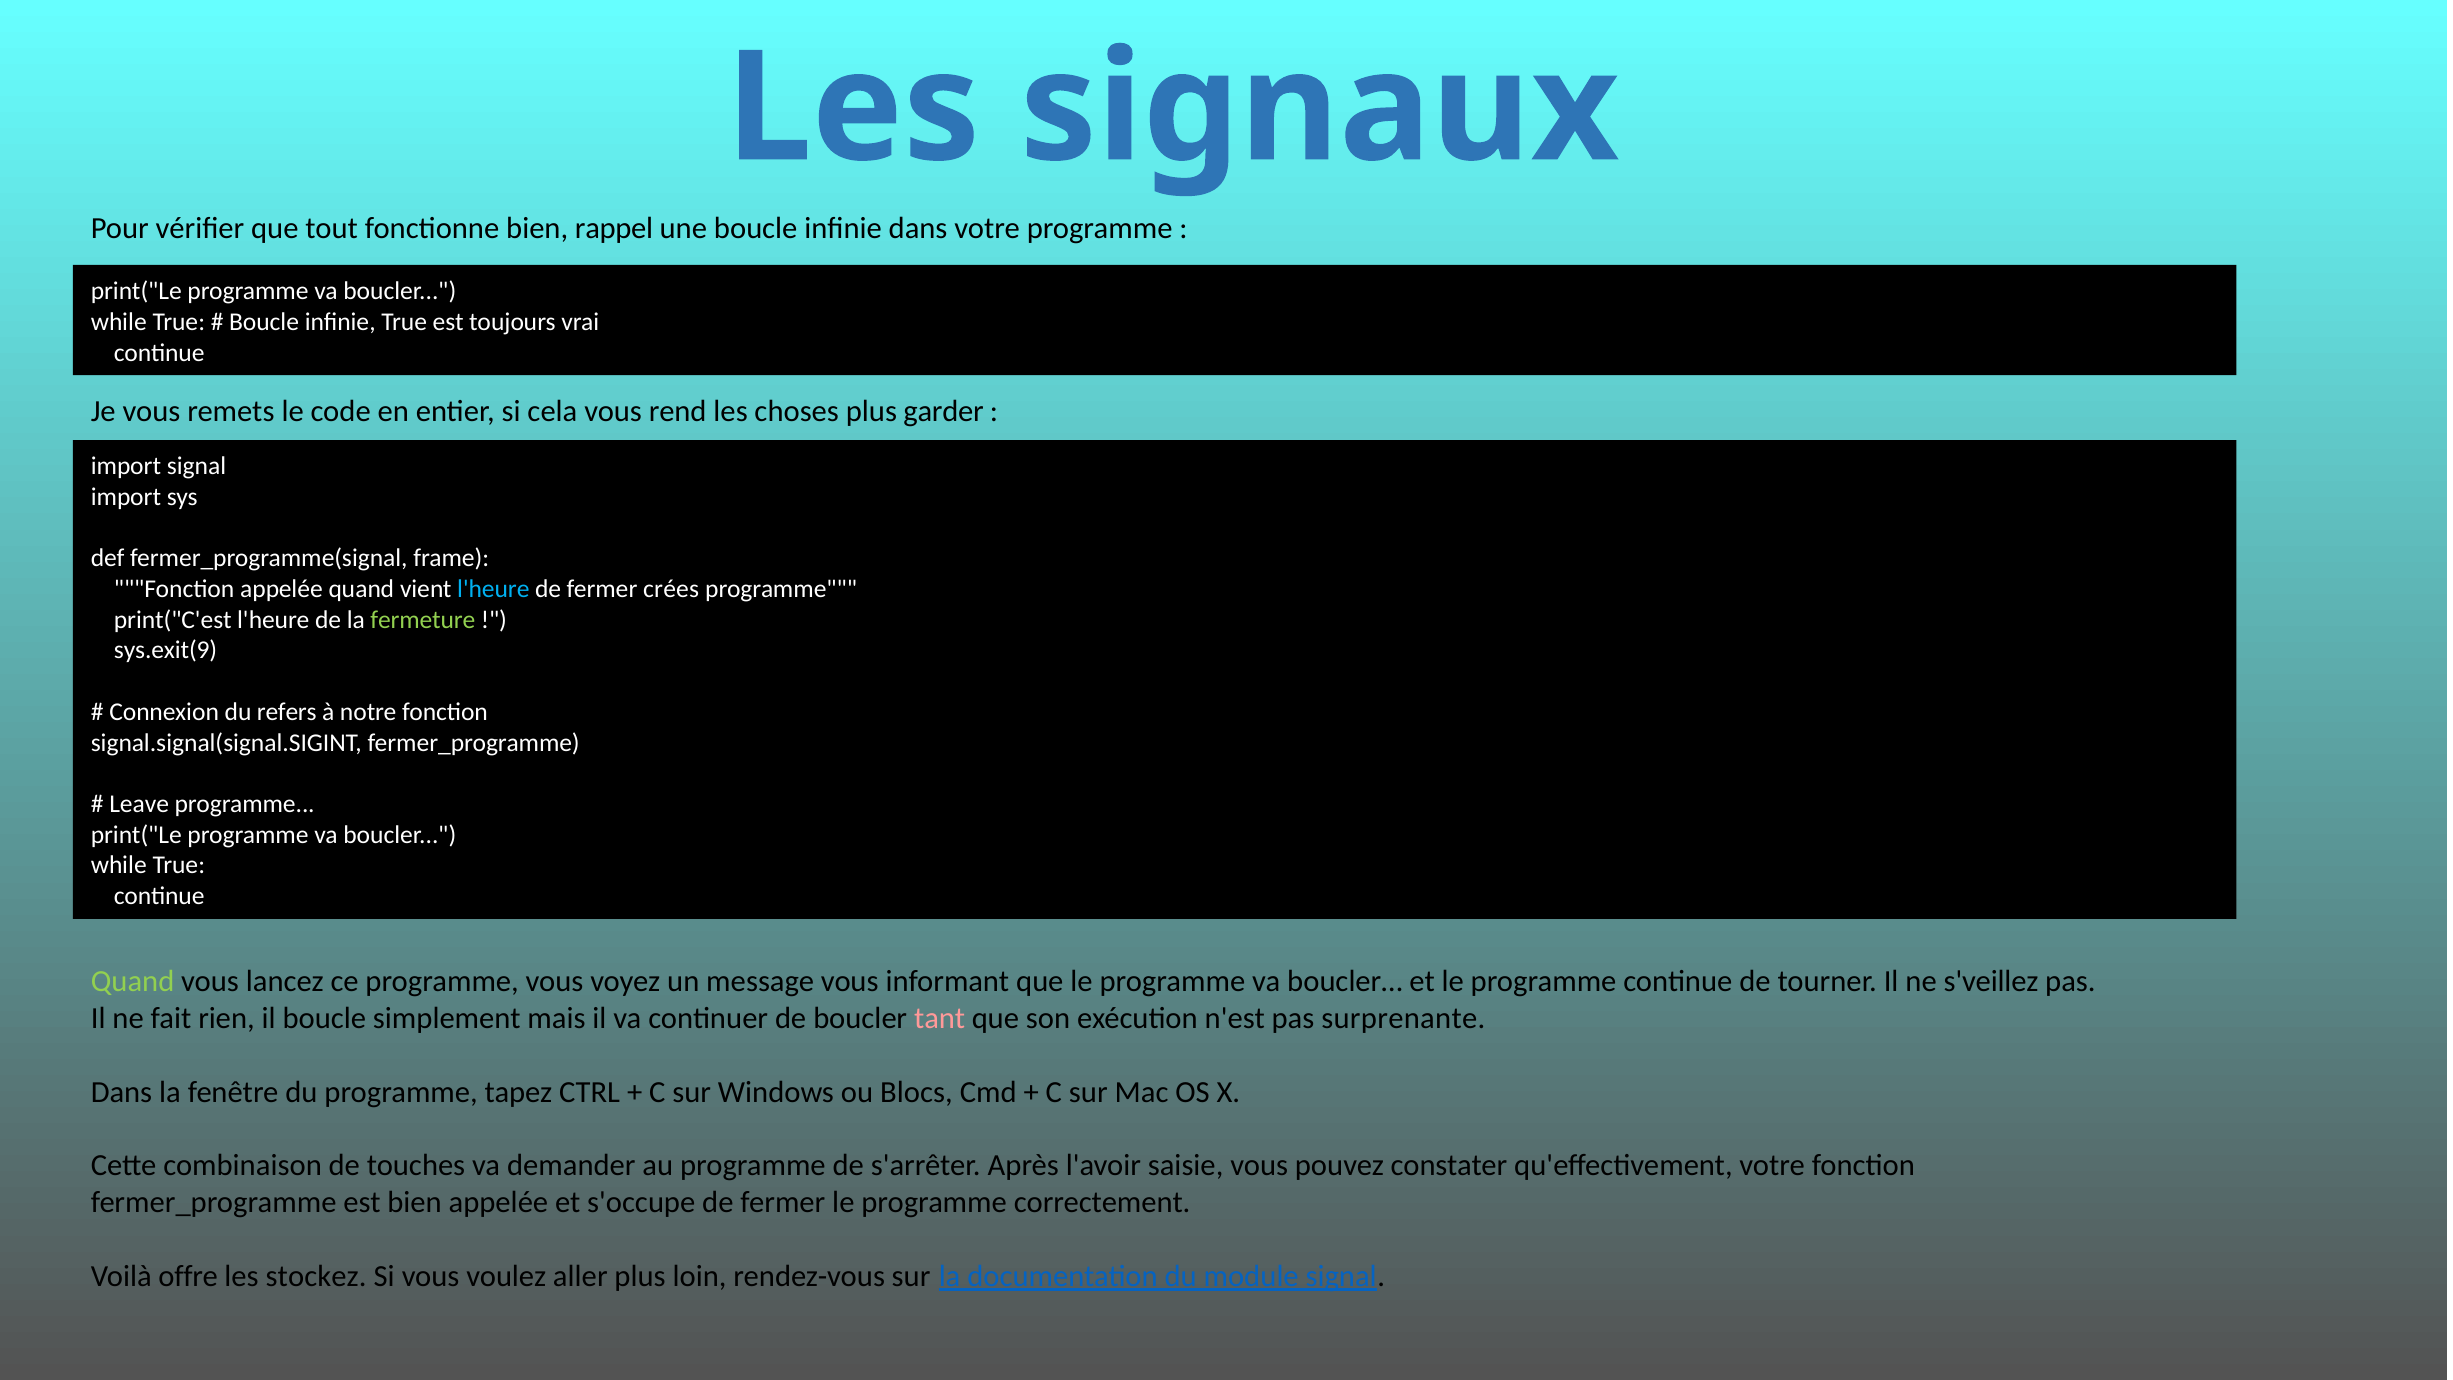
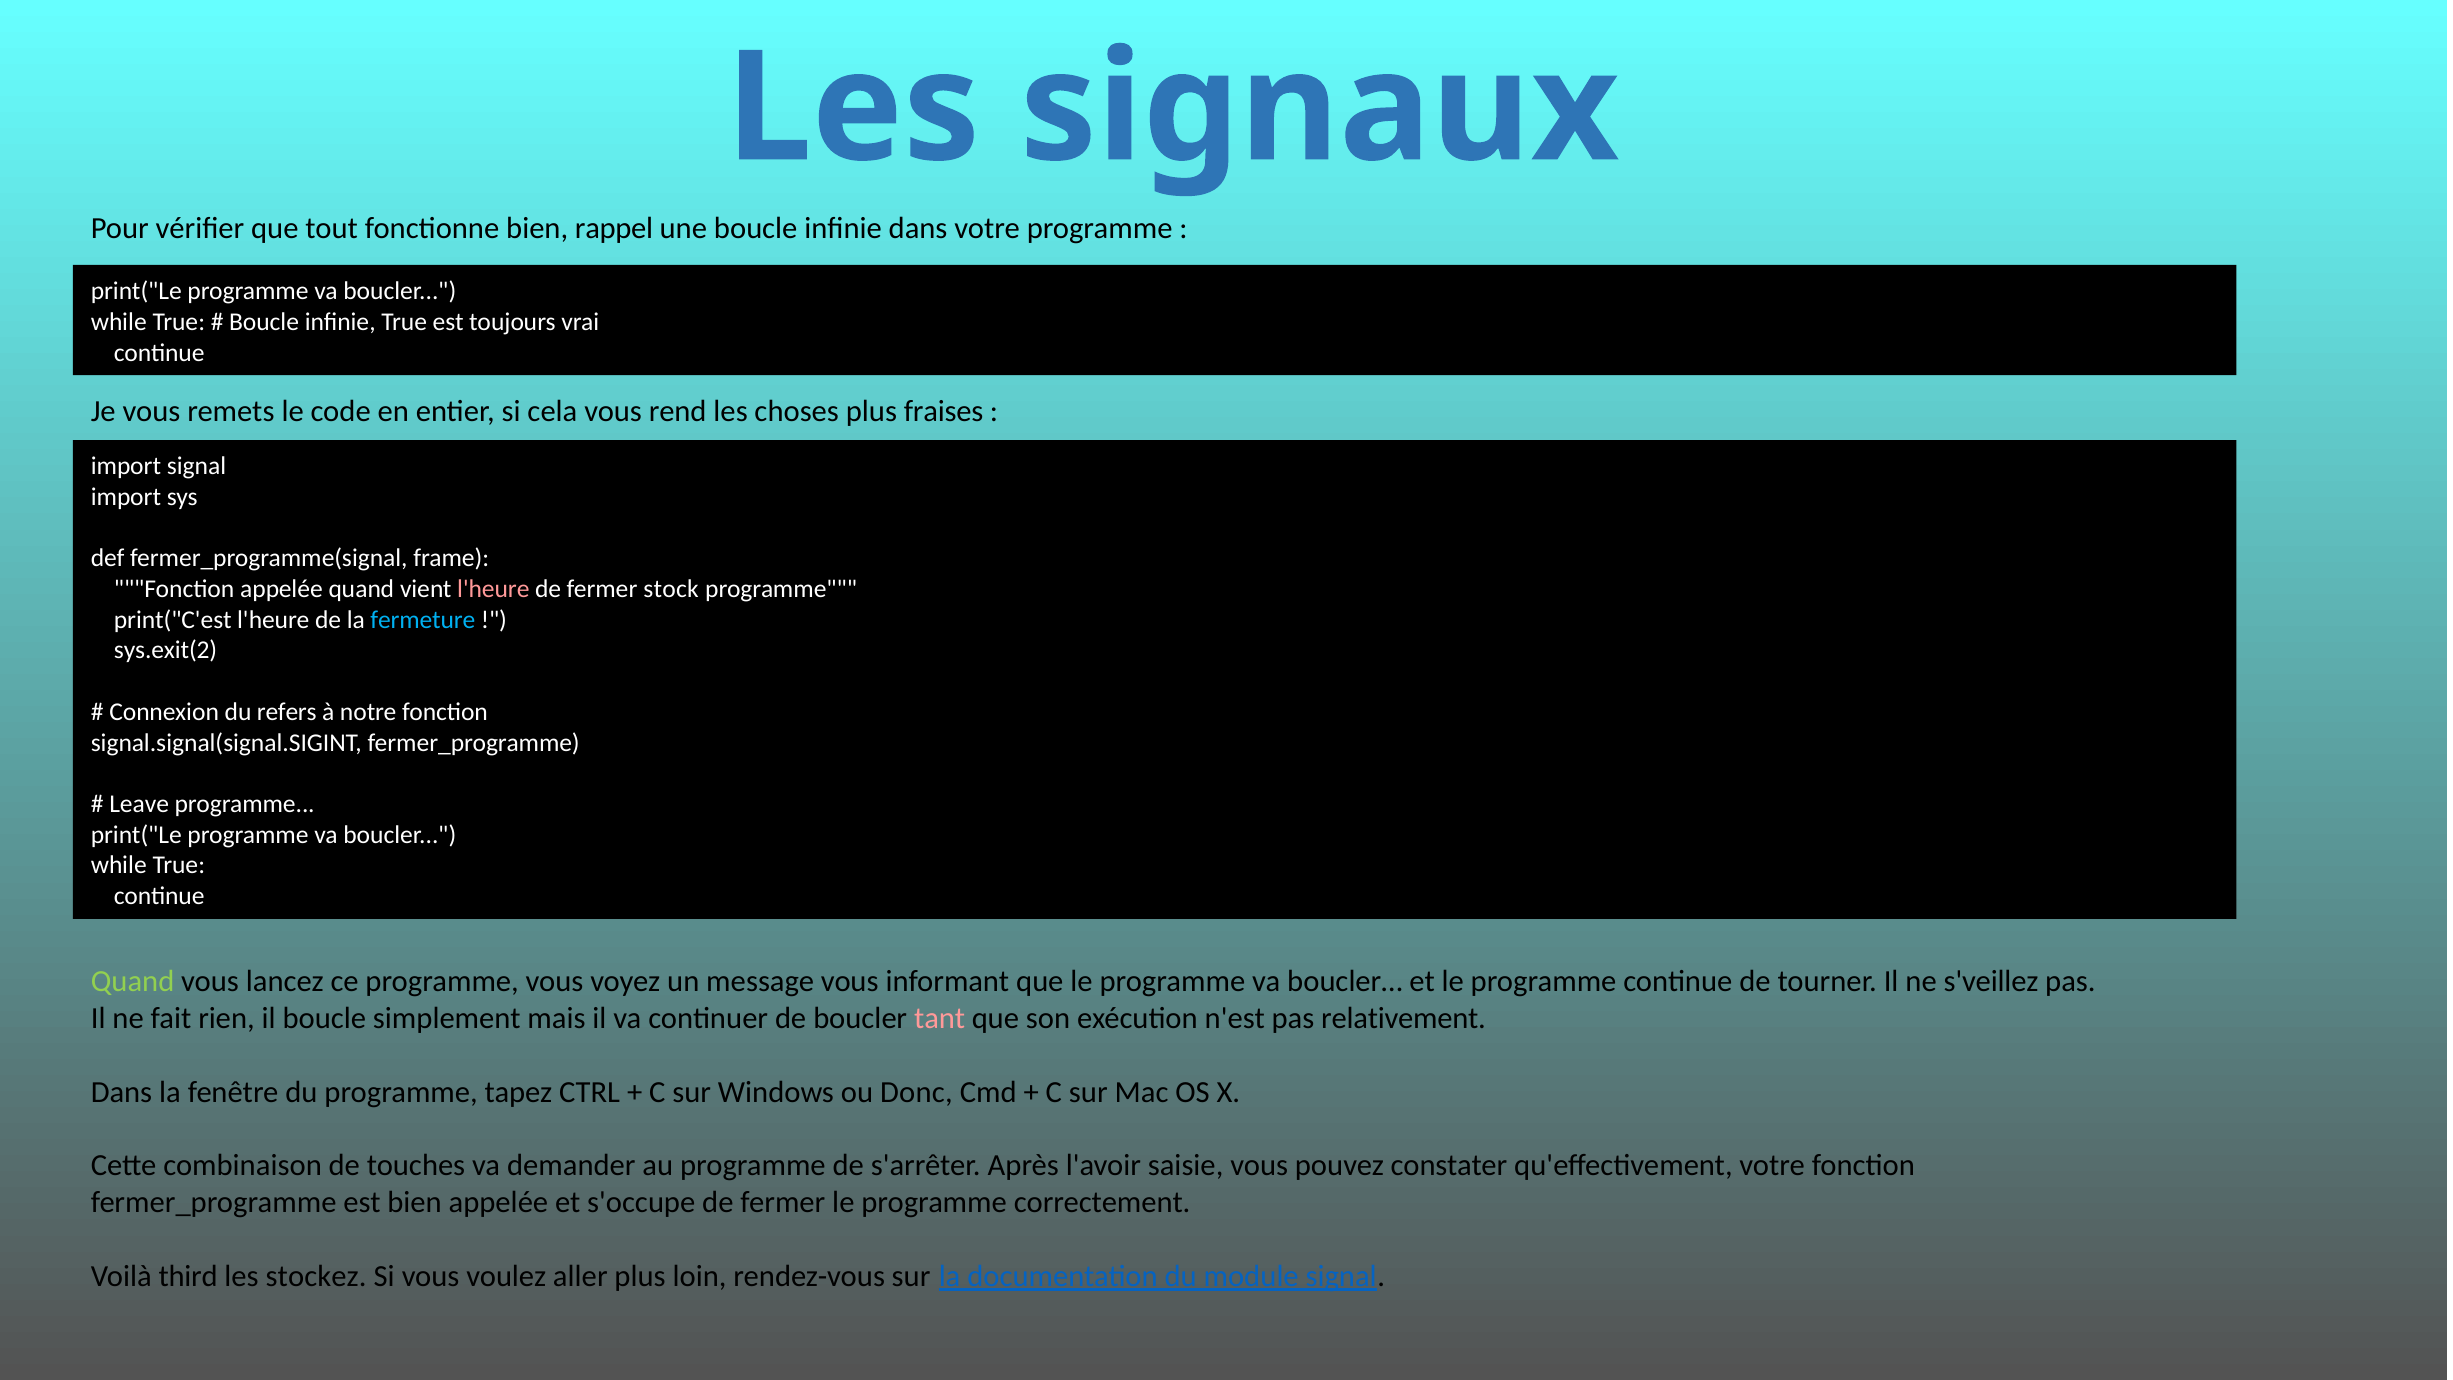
garder: garder -> fraises
l'heure at (493, 589) colour: light blue -> pink
crées: crées -> stock
fermeture colour: light green -> light blue
sys.exit(9: sys.exit(9 -> sys.exit(2
surprenante: surprenante -> relativement
Blocs: Blocs -> Donc
offre: offre -> third
